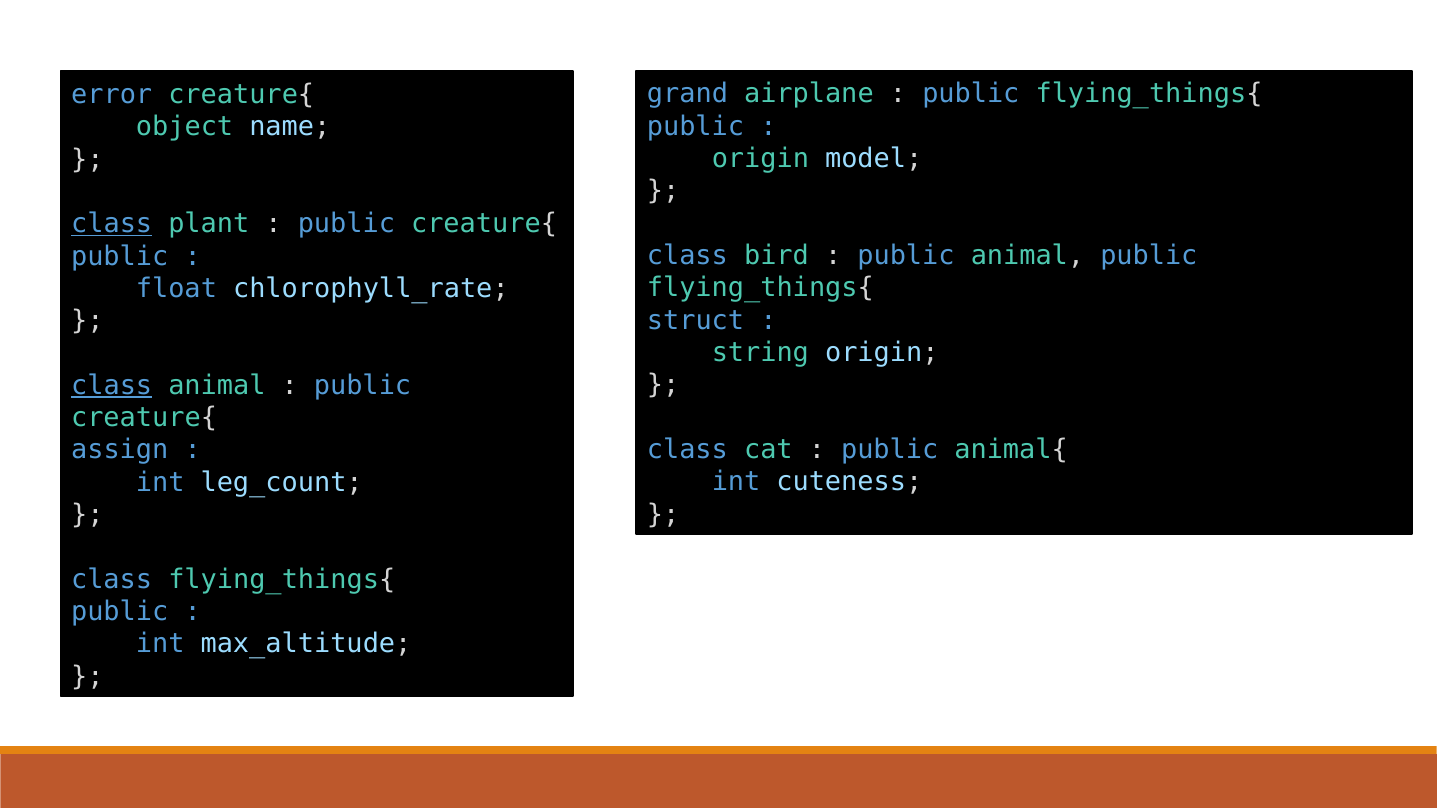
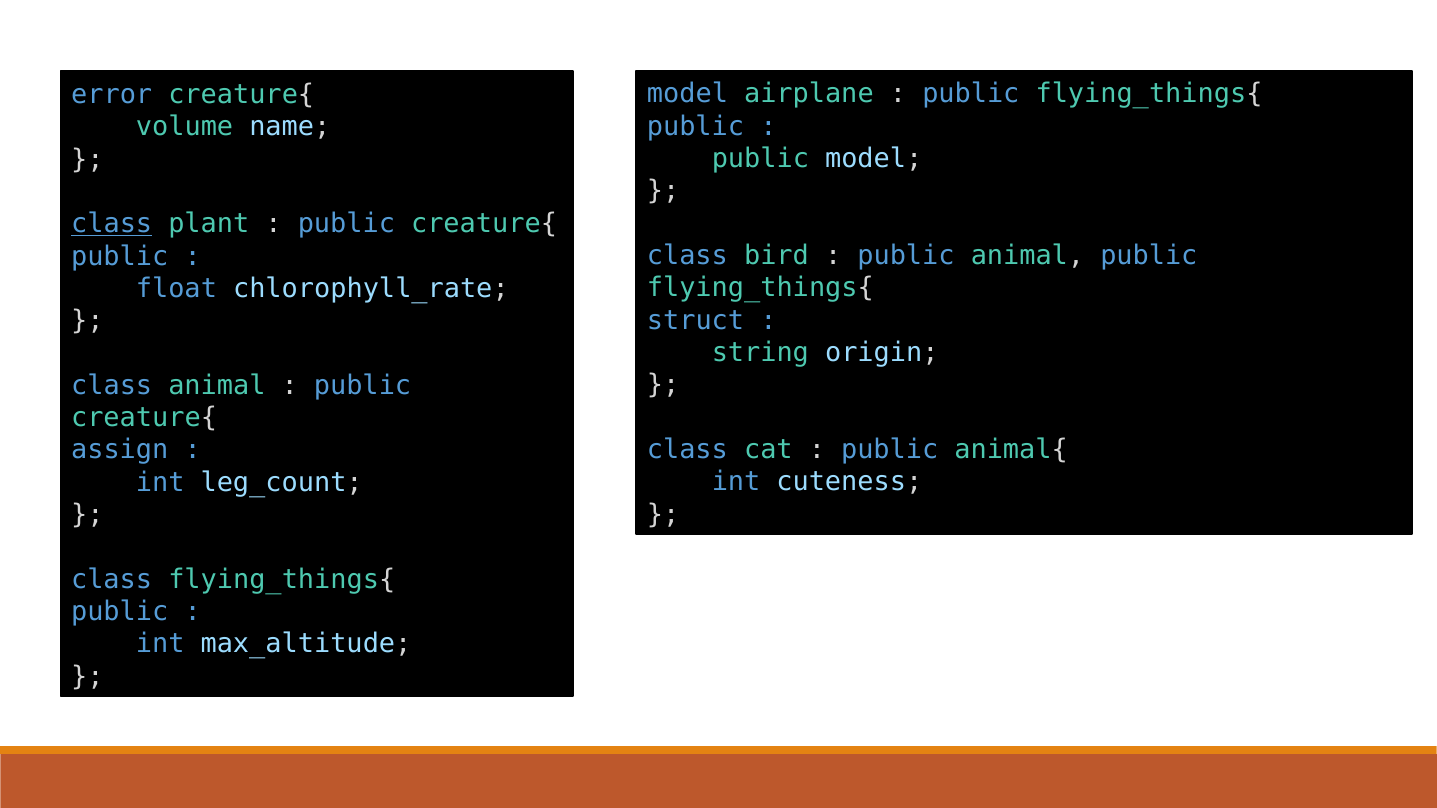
grand at (687, 94): grand -> model
object: object -> volume
origin at (760, 159): origin -> public
class at (112, 386) underline: present -> none
